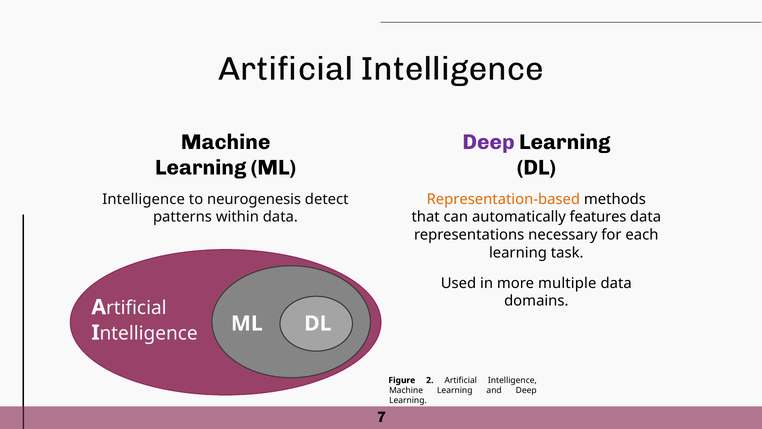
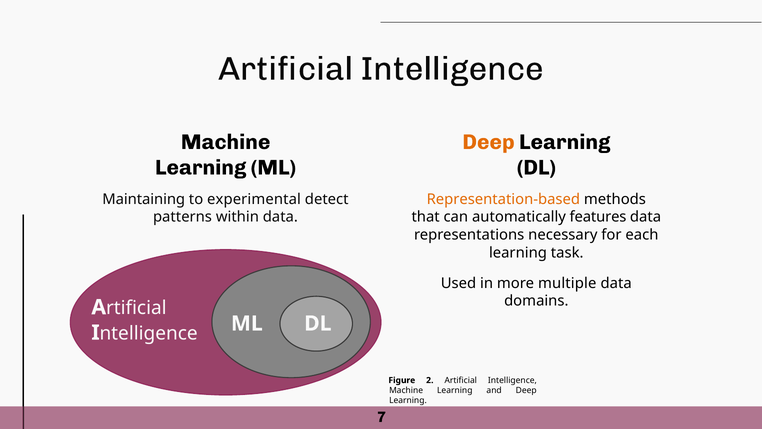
Deep at (489, 142) colour: purple -> orange
Intelligence at (144, 199): Intelligence -> Maintaining
neurogenesis: neurogenesis -> experimental
